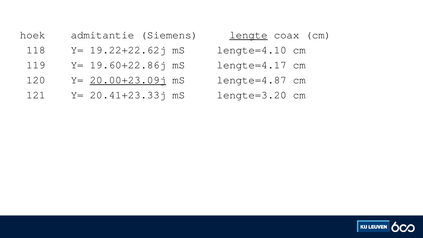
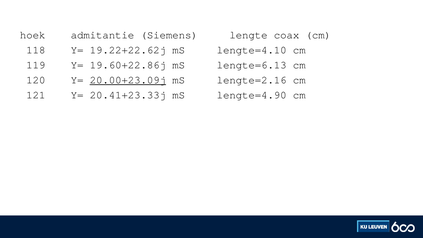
lengte underline: present -> none
lengte=4.17: lengte=4.17 -> lengte=6.13
lengte=4.87: lengte=4.87 -> lengte=2.16
lengte=3.20: lengte=3.20 -> lengte=4.90
